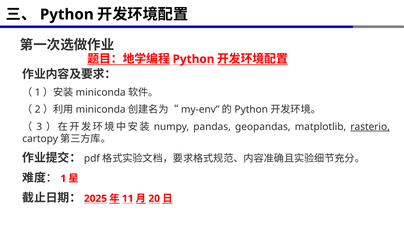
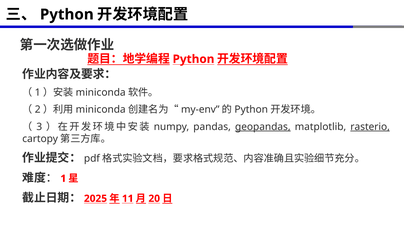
geopandas underline: none -> present
